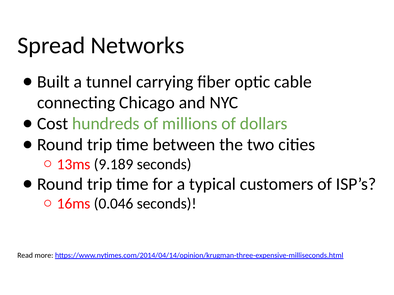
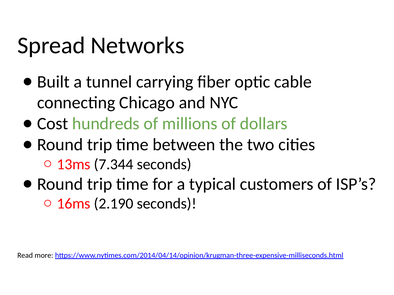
9.189: 9.189 -> 7.344
0.046: 0.046 -> 2.190
